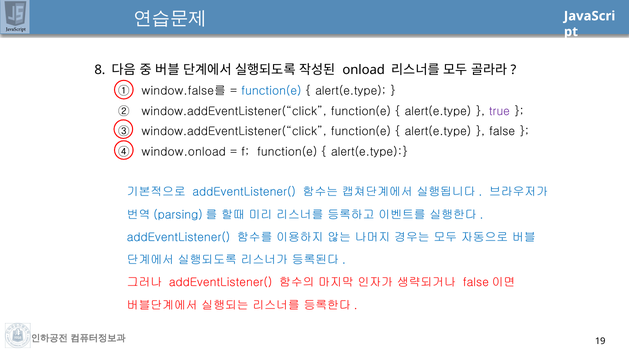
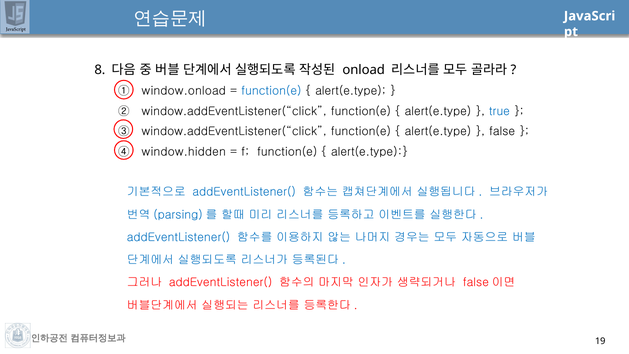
window.false를: window.false를 -> window.onload
true colour: purple -> blue
window.onload: window.onload -> window.hidden
